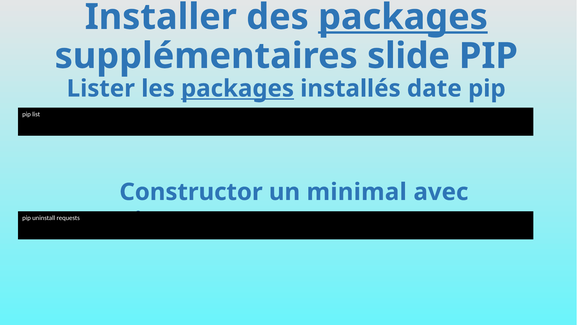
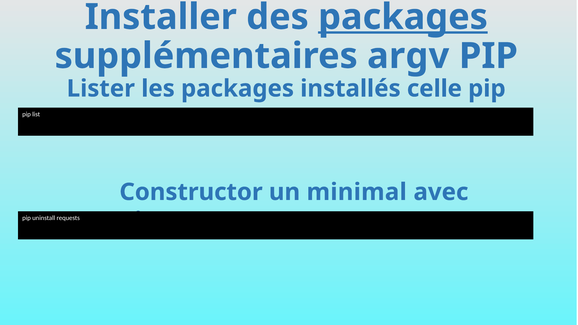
slide: slide -> argv
packages at (238, 89) underline: present -> none
date: date -> celle
